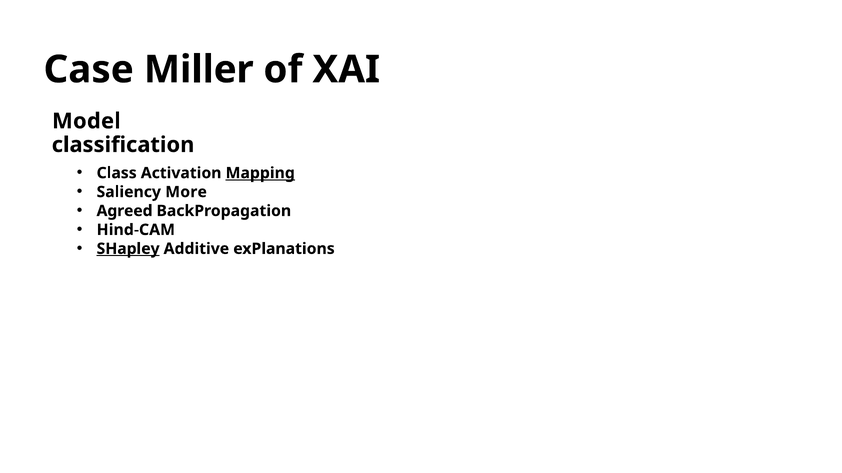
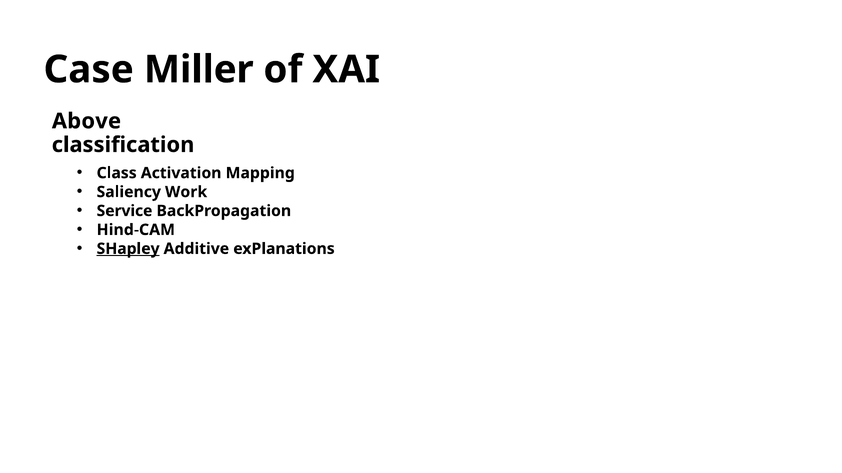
Model: Model -> Above
Mapping underline: present -> none
More: More -> Work
Agreed: Agreed -> Service
